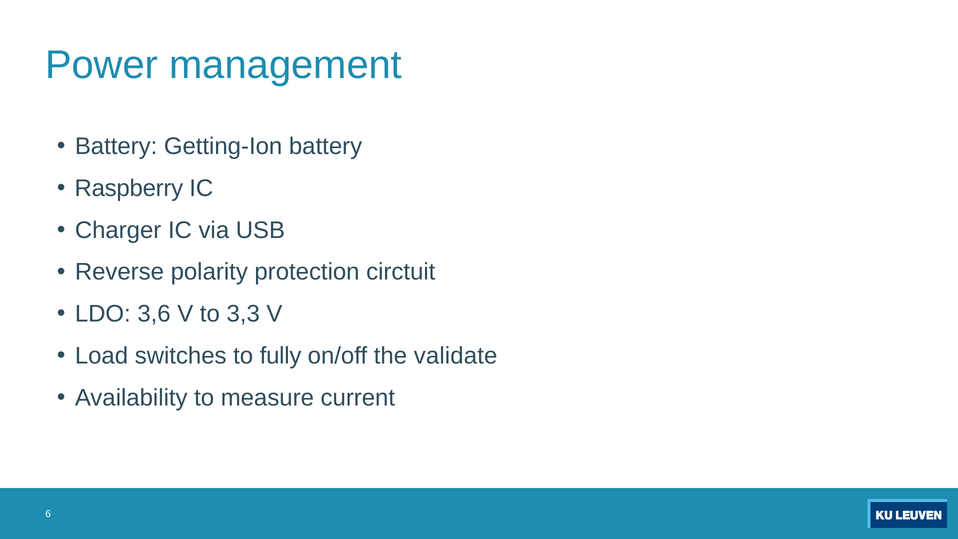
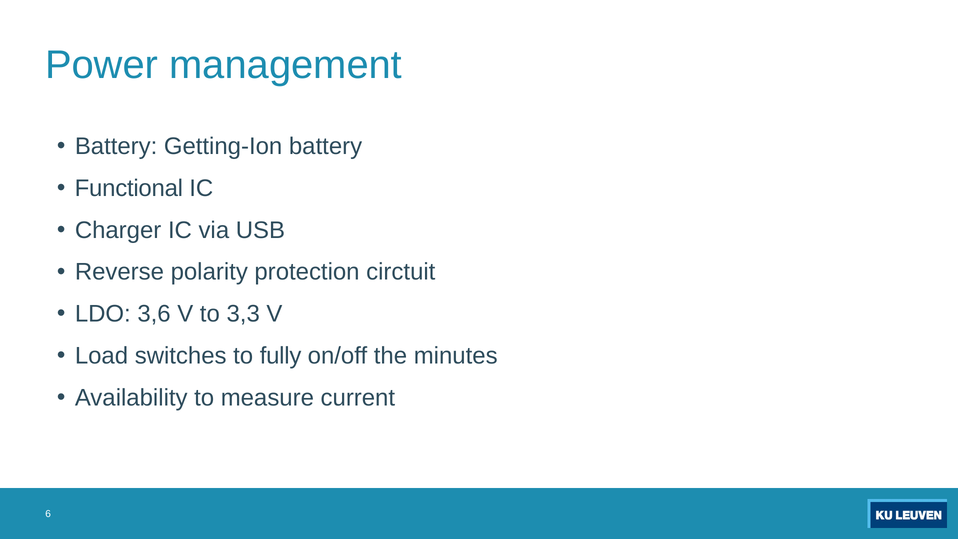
Raspberry: Raspberry -> Functional
validate: validate -> minutes
